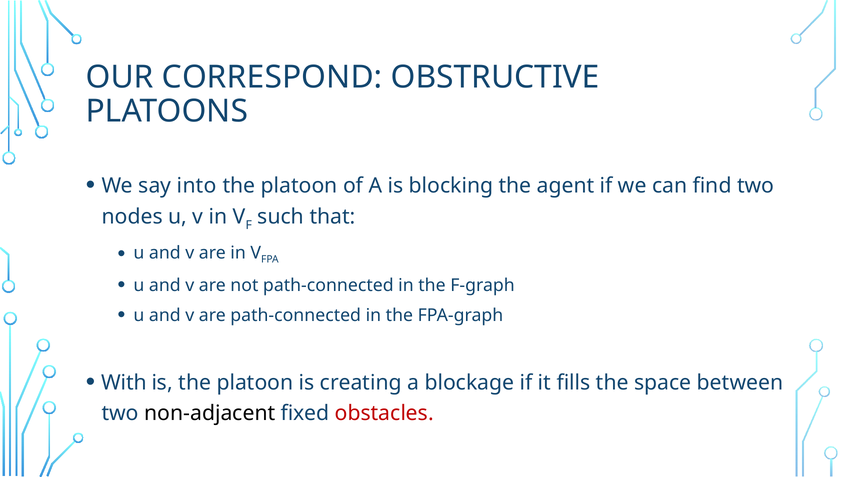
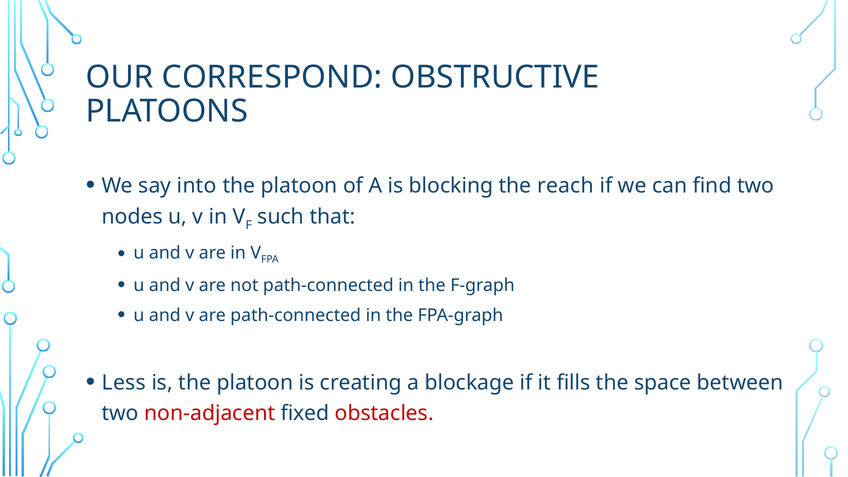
agent: agent -> reach
With: With -> Less
non-adjacent colour: black -> red
